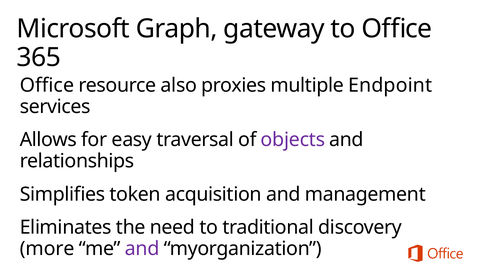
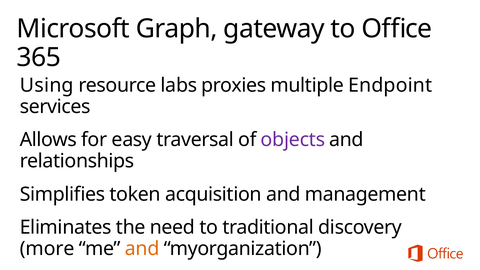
Office at (47, 85): Office -> Using
also: also -> labs
and at (142, 249) colour: purple -> orange
